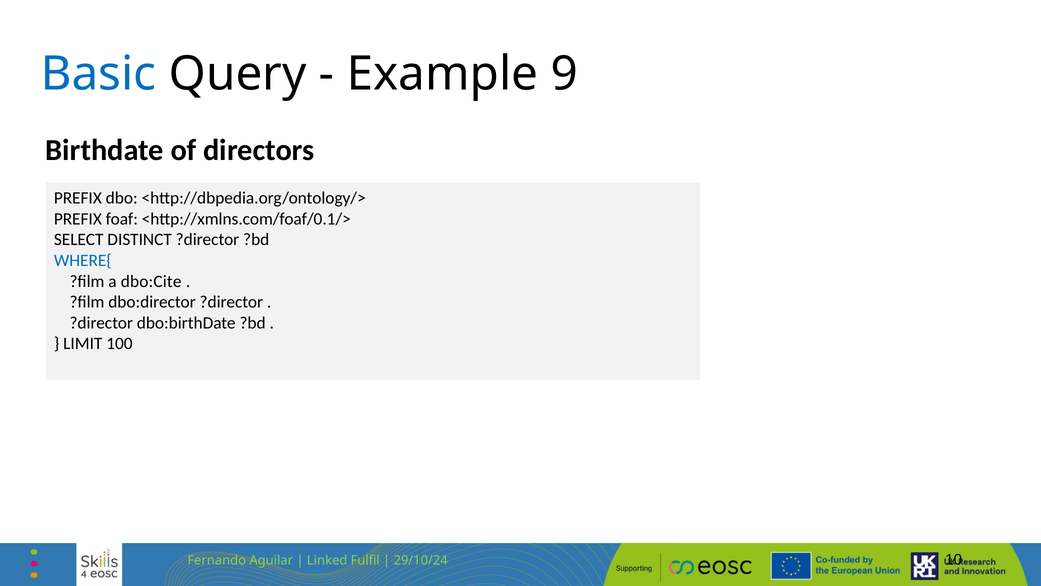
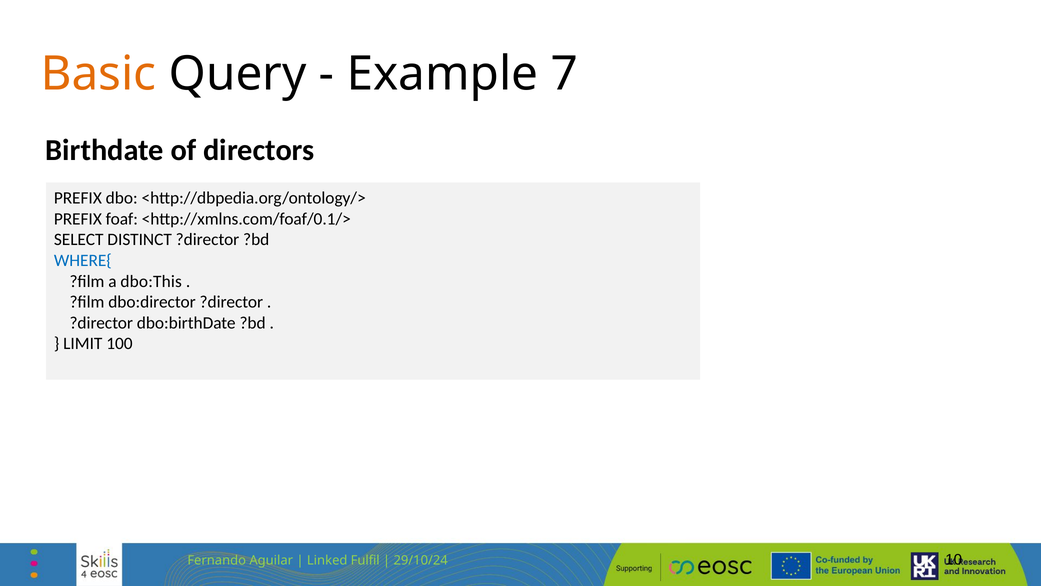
Basic colour: blue -> orange
9: 9 -> 7
dbo:Cite: dbo:Cite -> dbo:This
